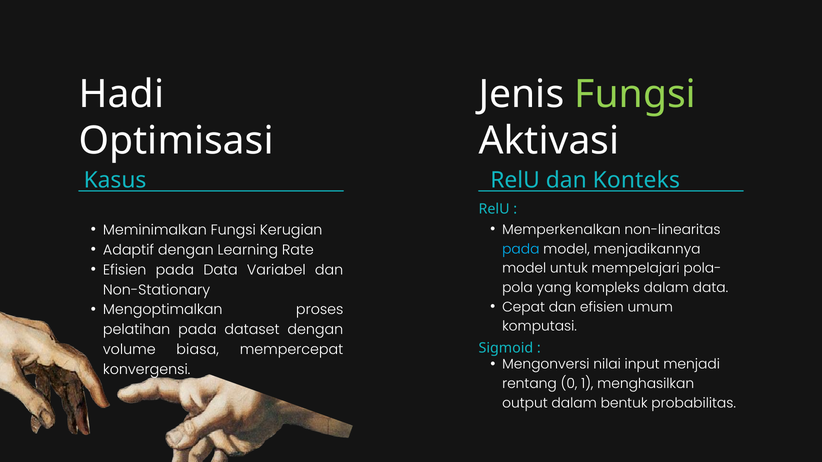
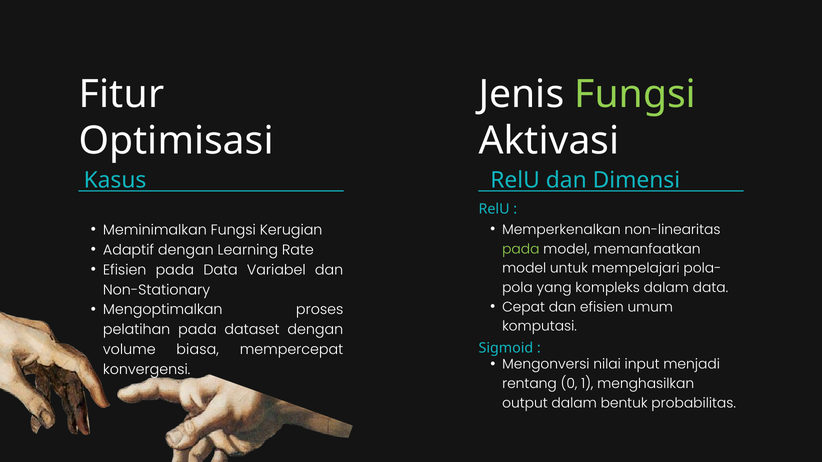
Hadi: Hadi -> Fitur
Konteks: Konteks -> Dimensi
pada at (521, 249) colour: light blue -> light green
menjadikannya: menjadikannya -> memanfaatkan
